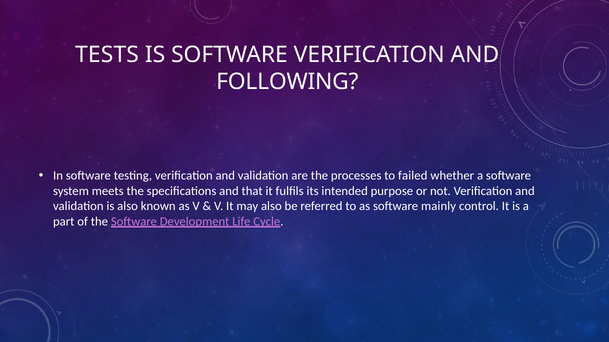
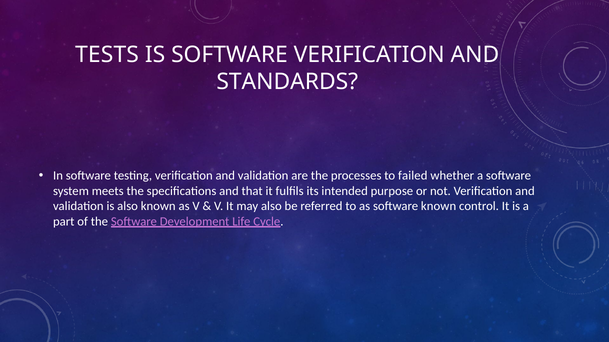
FOLLOWING: FOLLOWING -> STANDARDS
software mainly: mainly -> known
